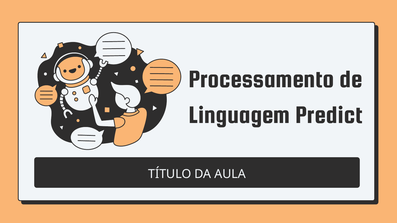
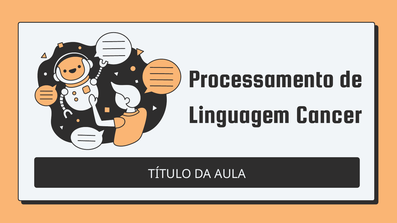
Predict: Predict -> Cancer
